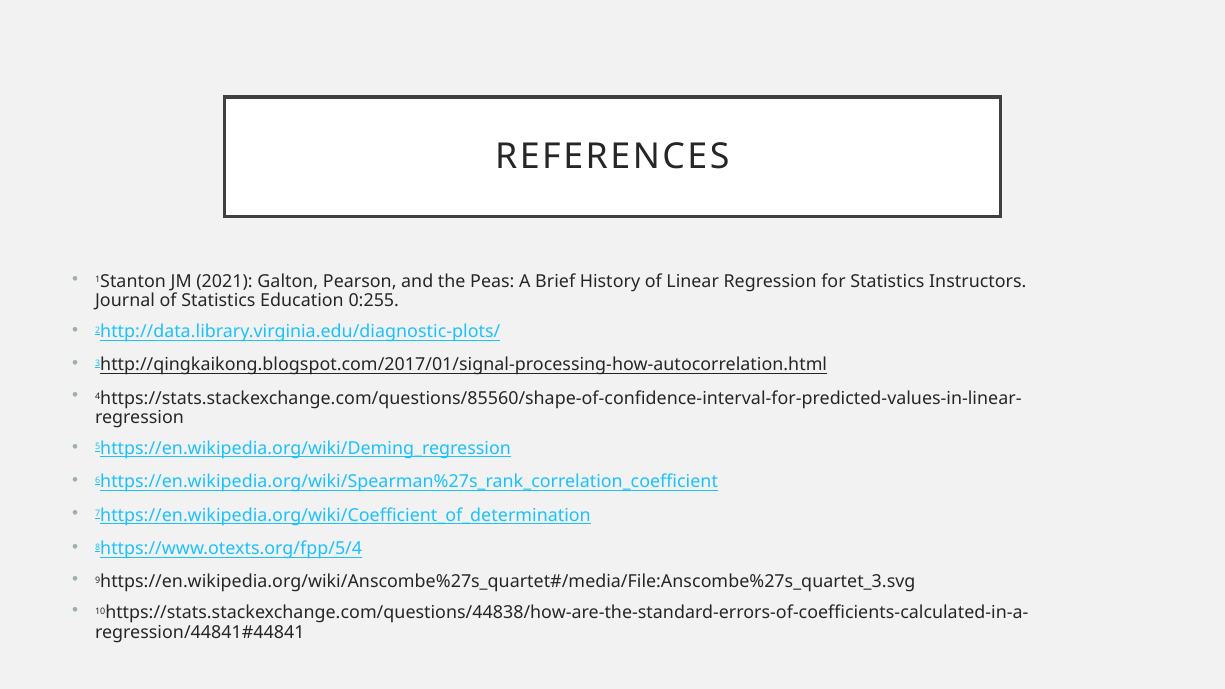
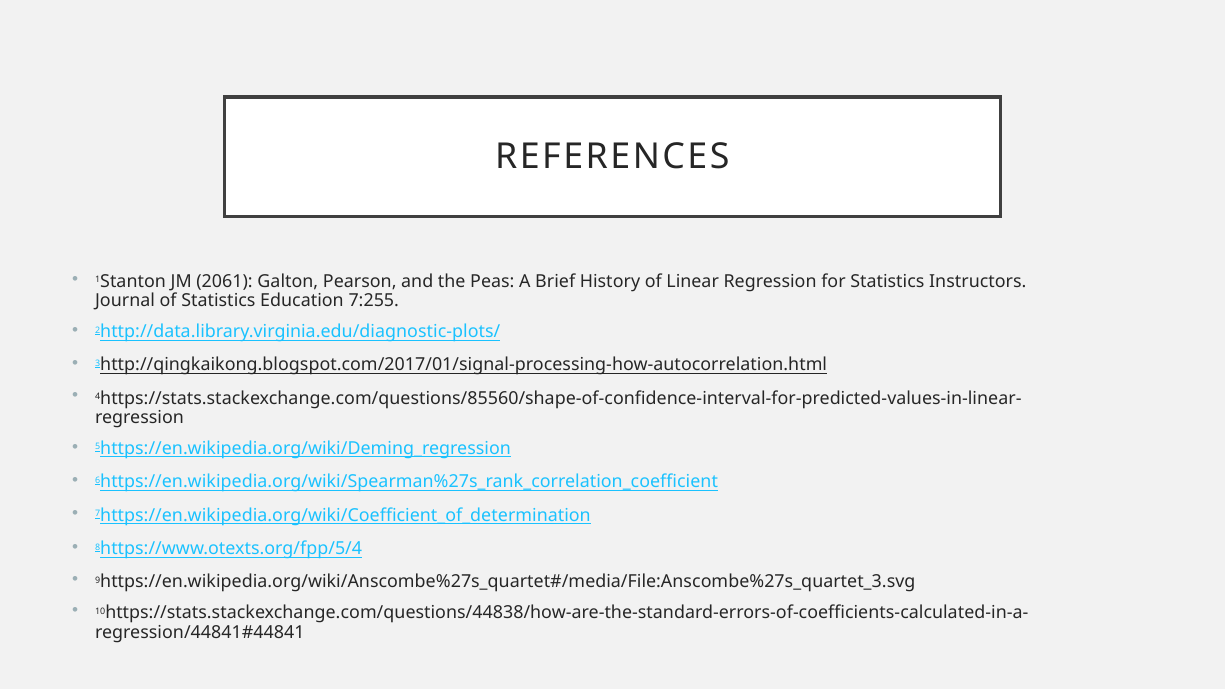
2021: 2021 -> 2061
0:255: 0:255 -> 7:255
